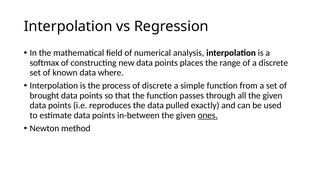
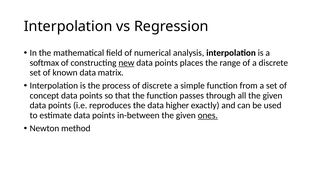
new underline: none -> present
where: where -> matrix
brought: brought -> concept
pulled: pulled -> higher
